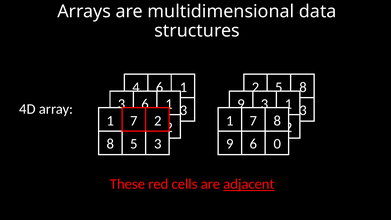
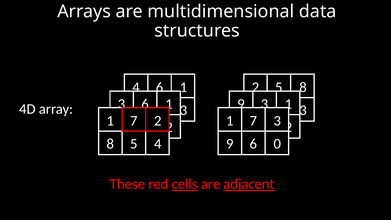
7 8: 8 -> 3
5 3: 3 -> 4
cells underline: none -> present
